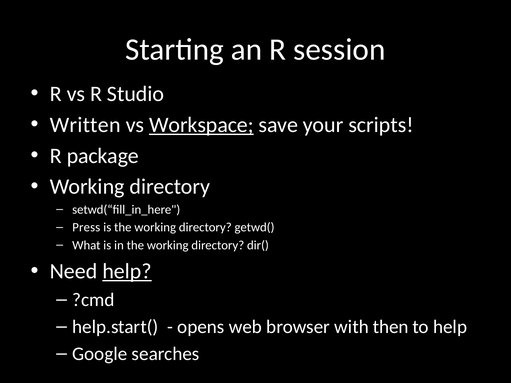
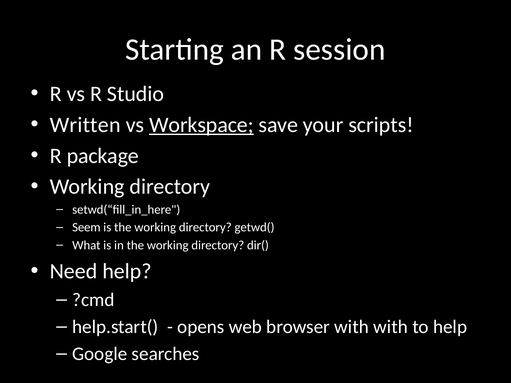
Press: Press -> Seem
help at (127, 271) underline: present -> none
with then: then -> with
